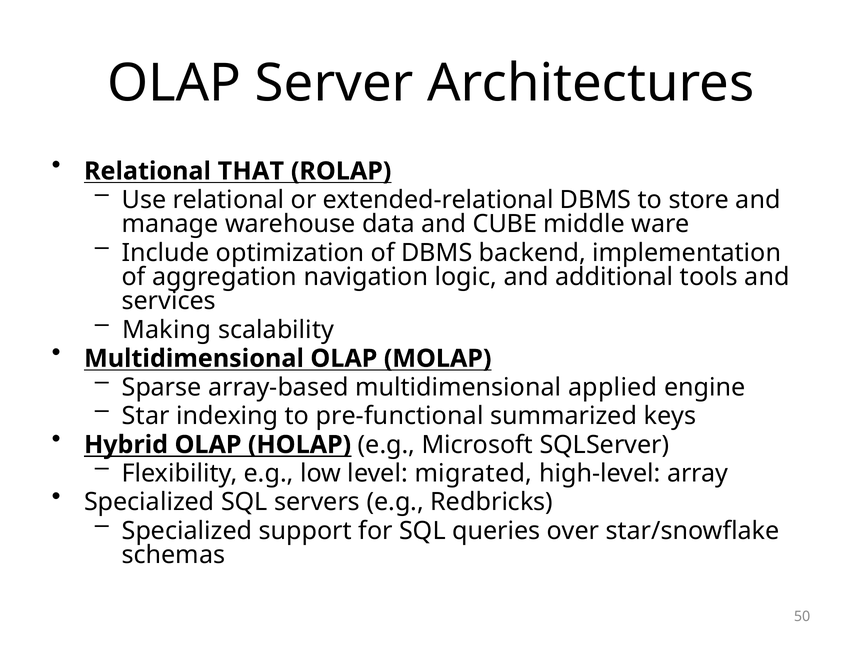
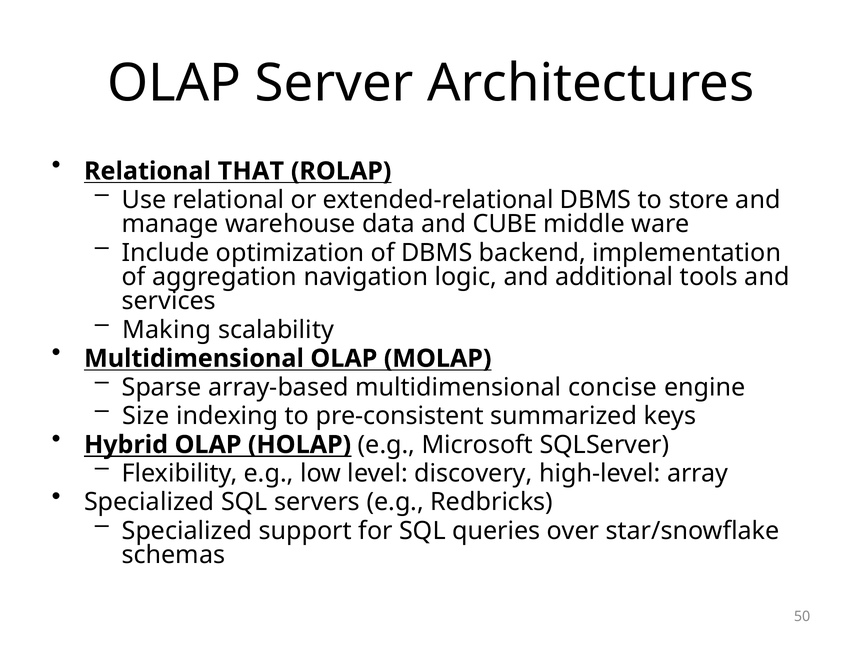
applied: applied -> concise
Star: Star -> Size
pre-functional: pre-functional -> pre-consistent
migrated: migrated -> discovery
